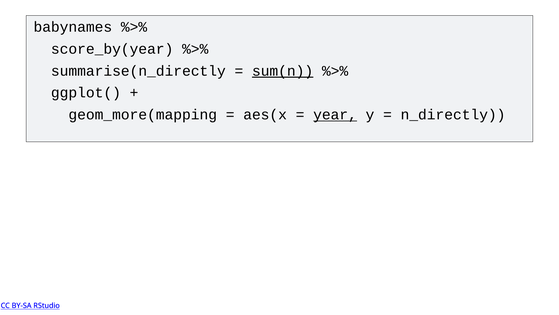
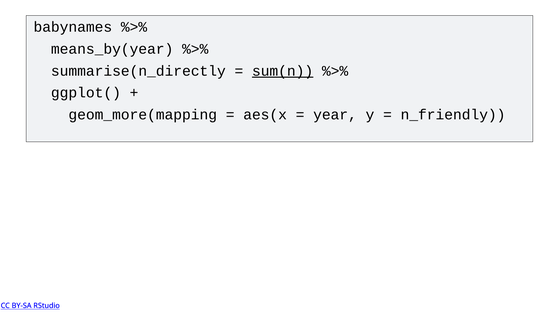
score_by(year: score_by(year -> means_by(year
year underline: present -> none
n_directly: n_directly -> n_friendly
